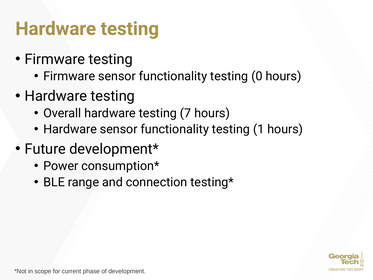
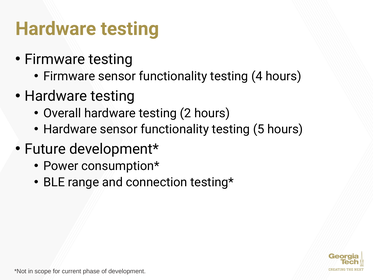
0: 0 -> 4
7: 7 -> 2
1: 1 -> 5
